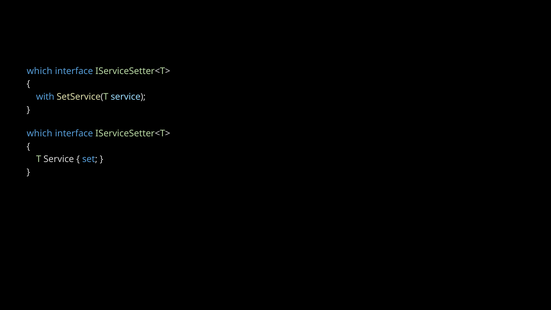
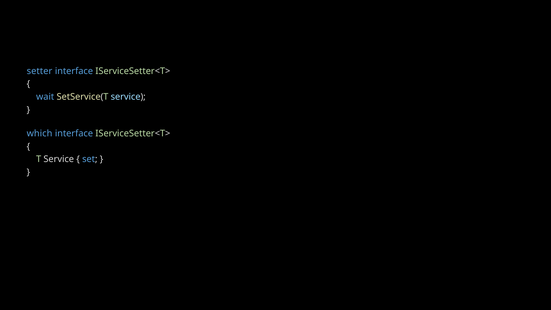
which at (40, 71): which -> setter
with: with -> wait
